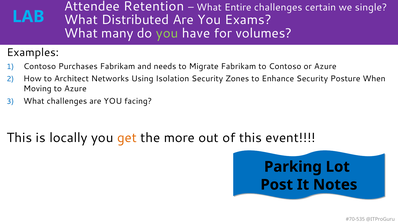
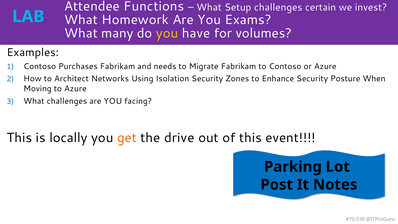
Retention: Retention -> Functions
Entire: Entire -> Setup
single: single -> invest
Distributed: Distributed -> Homework
you at (167, 33) colour: light green -> yellow
more: more -> drive
